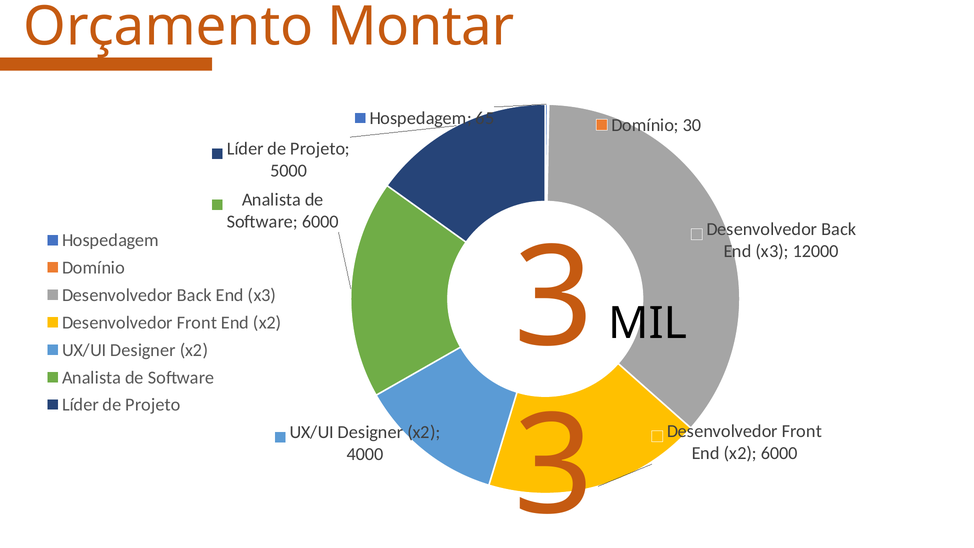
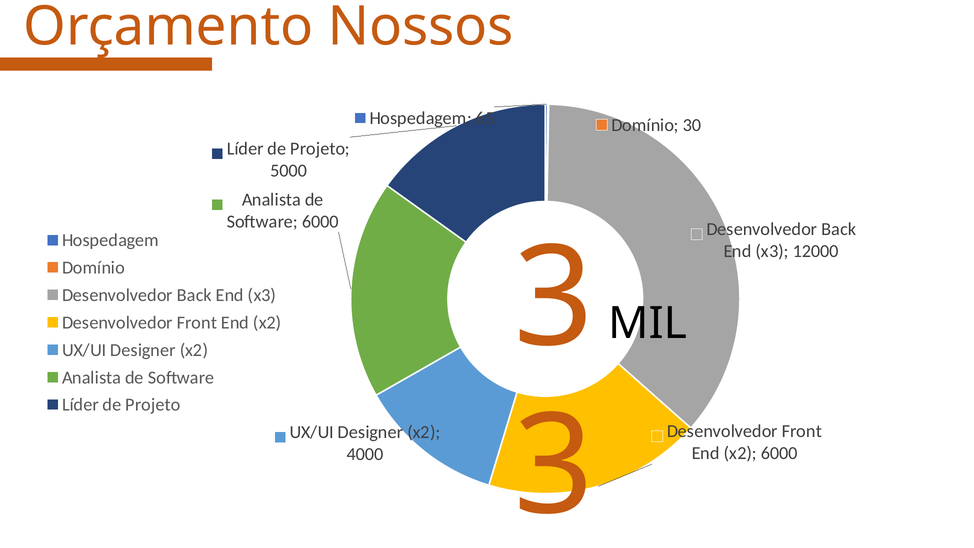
Montar: Montar -> Nossos
